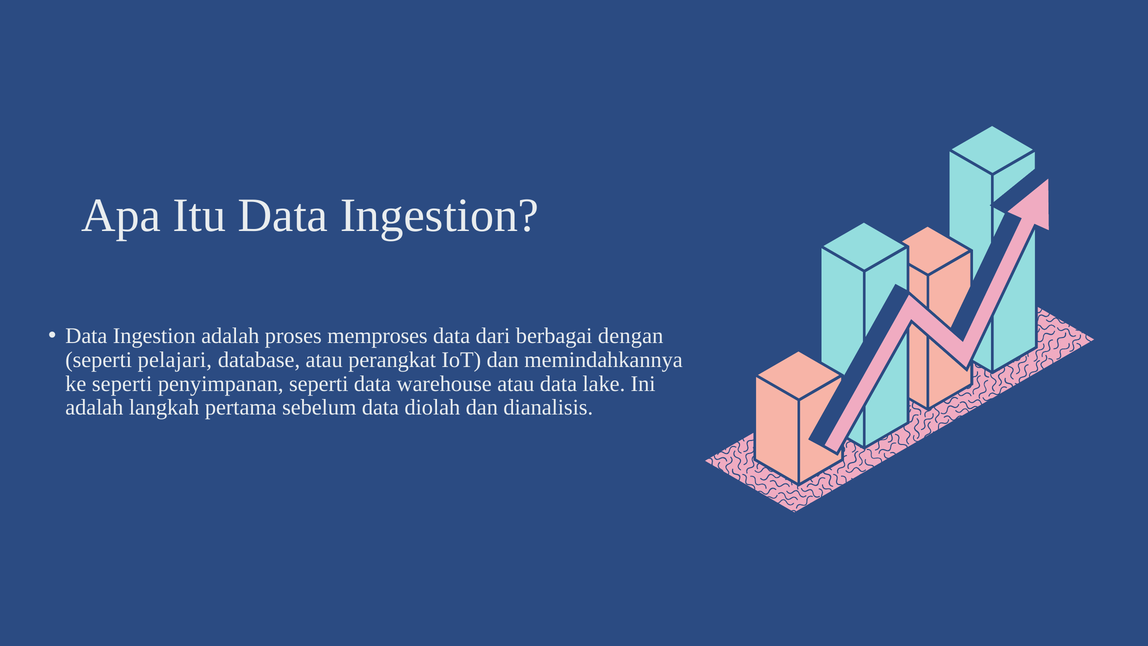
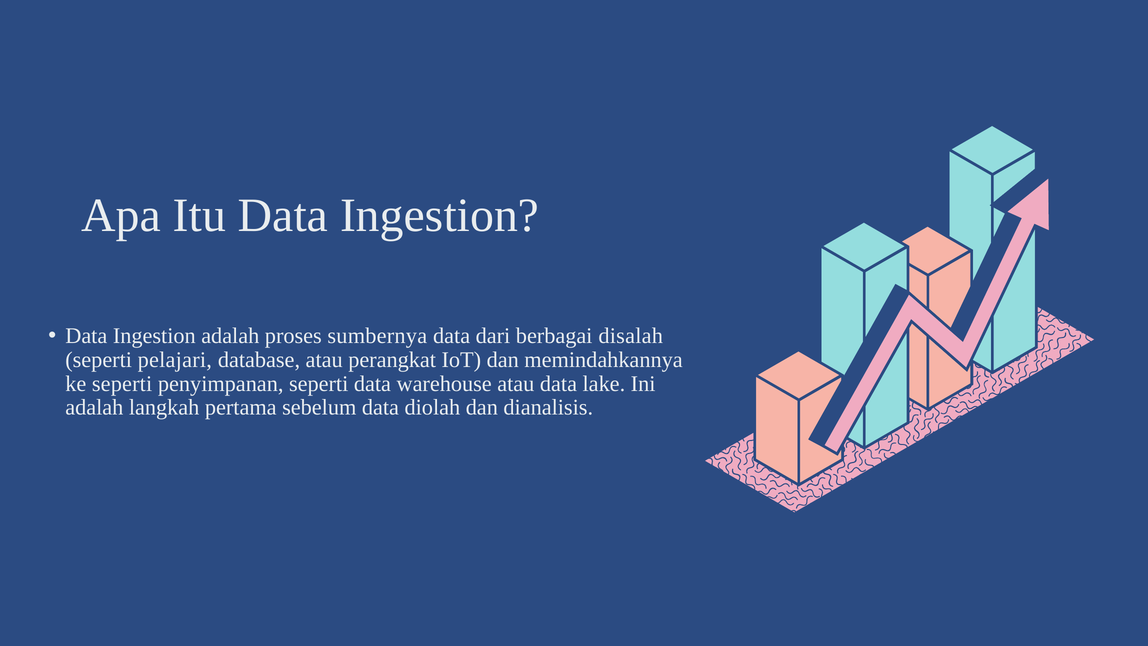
memproses: memproses -> sumbernya
dengan: dengan -> disalah
